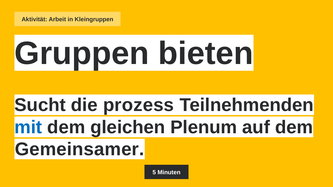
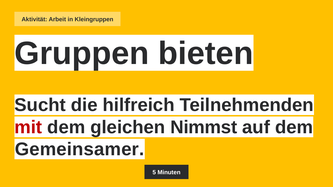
prozess: prozess -> hilfreich
mit colour: blue -> red
Plenum: Plenum -> Nimmst
